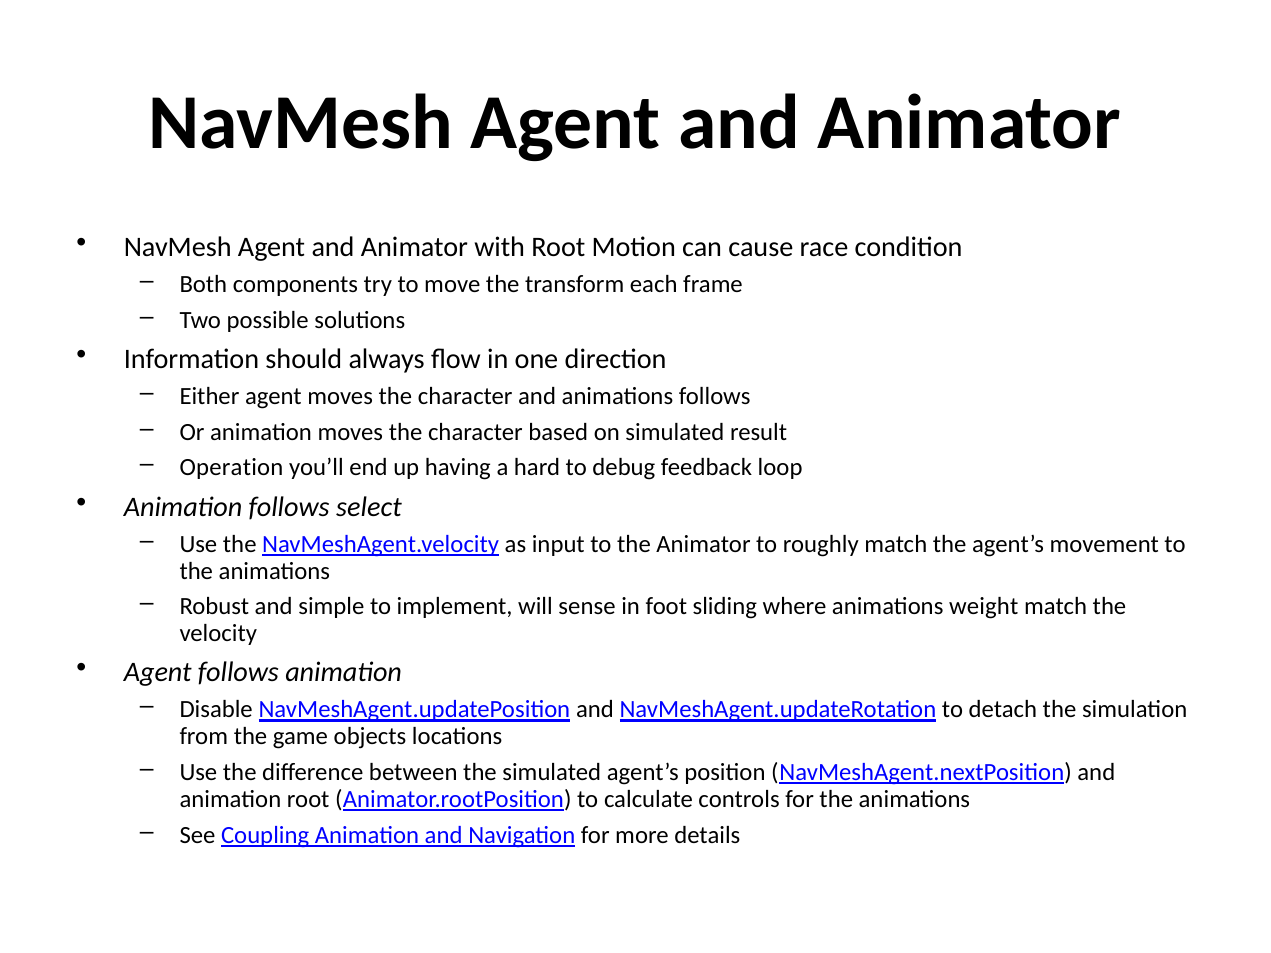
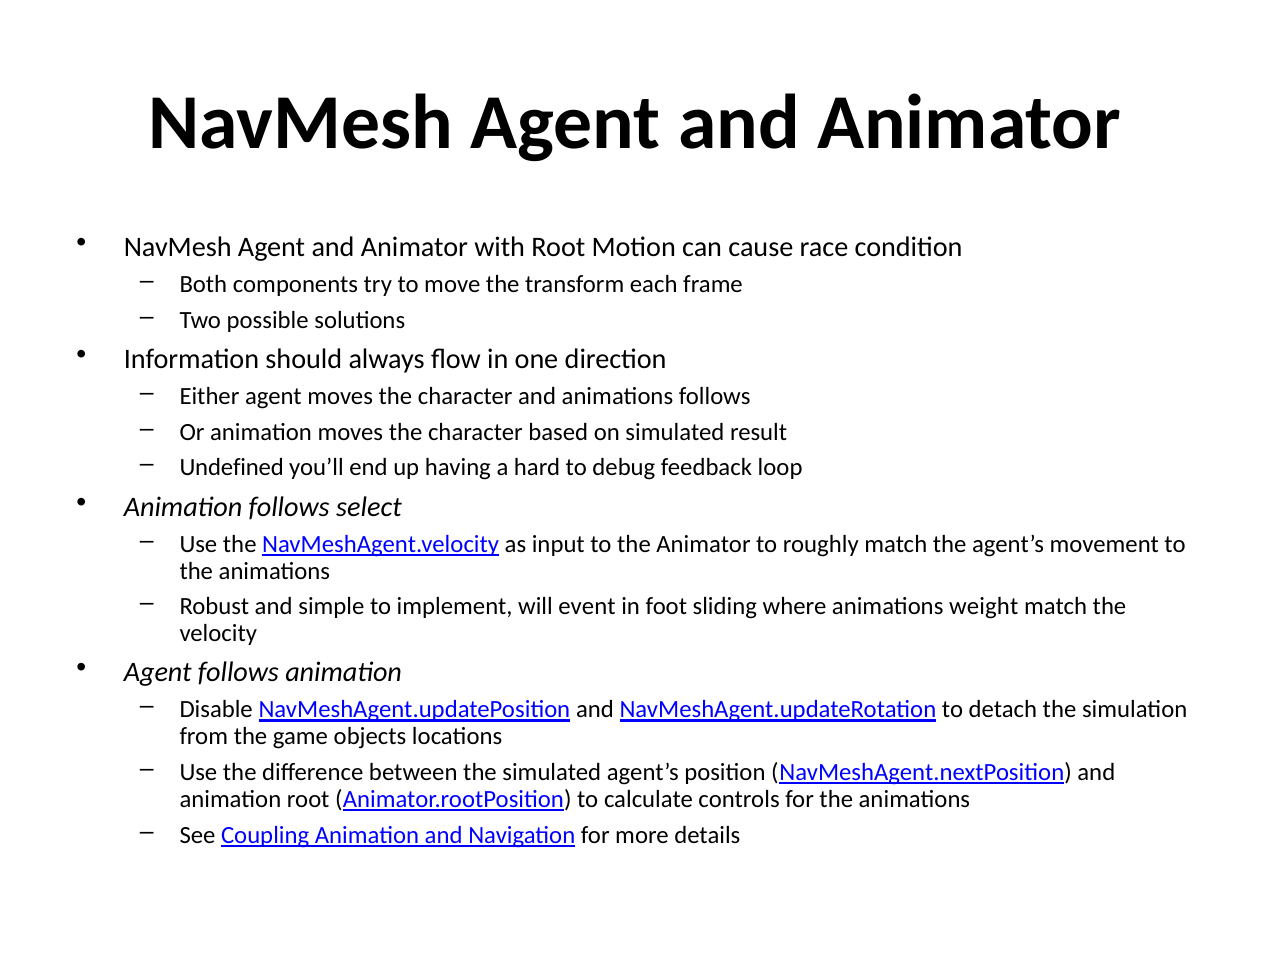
Operation: Operation -> Undefined
sense: sense -> event
